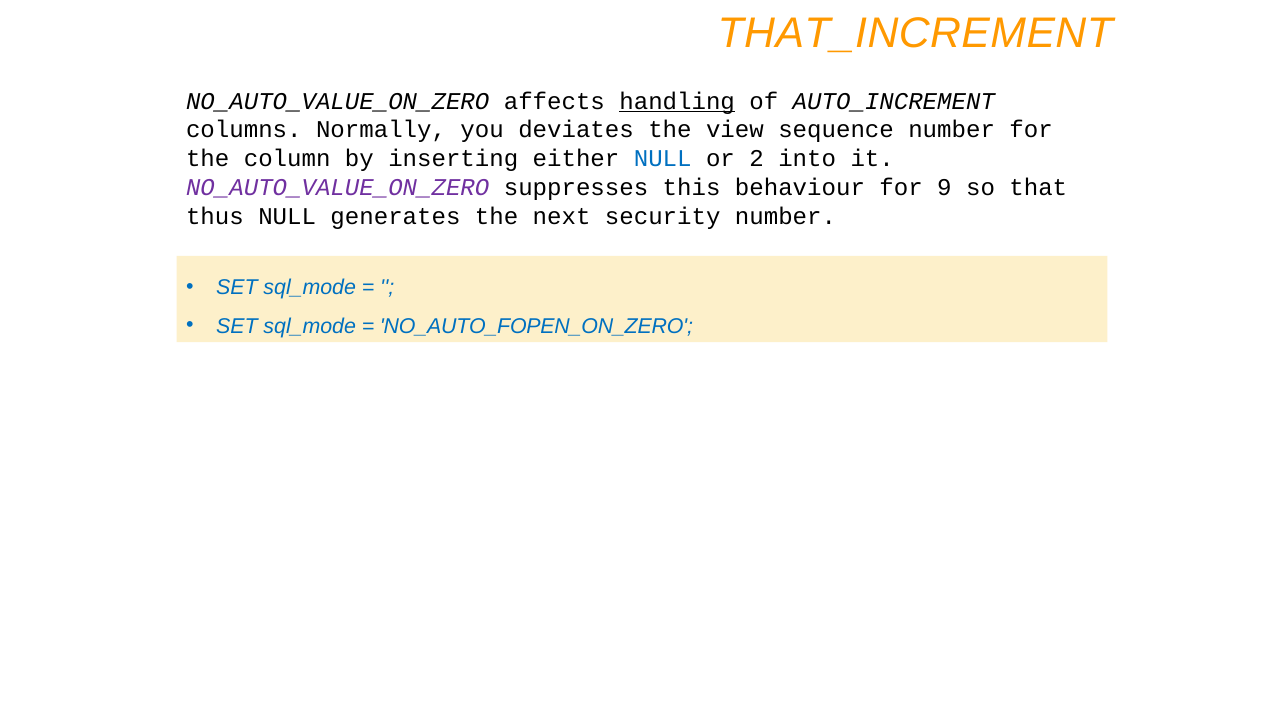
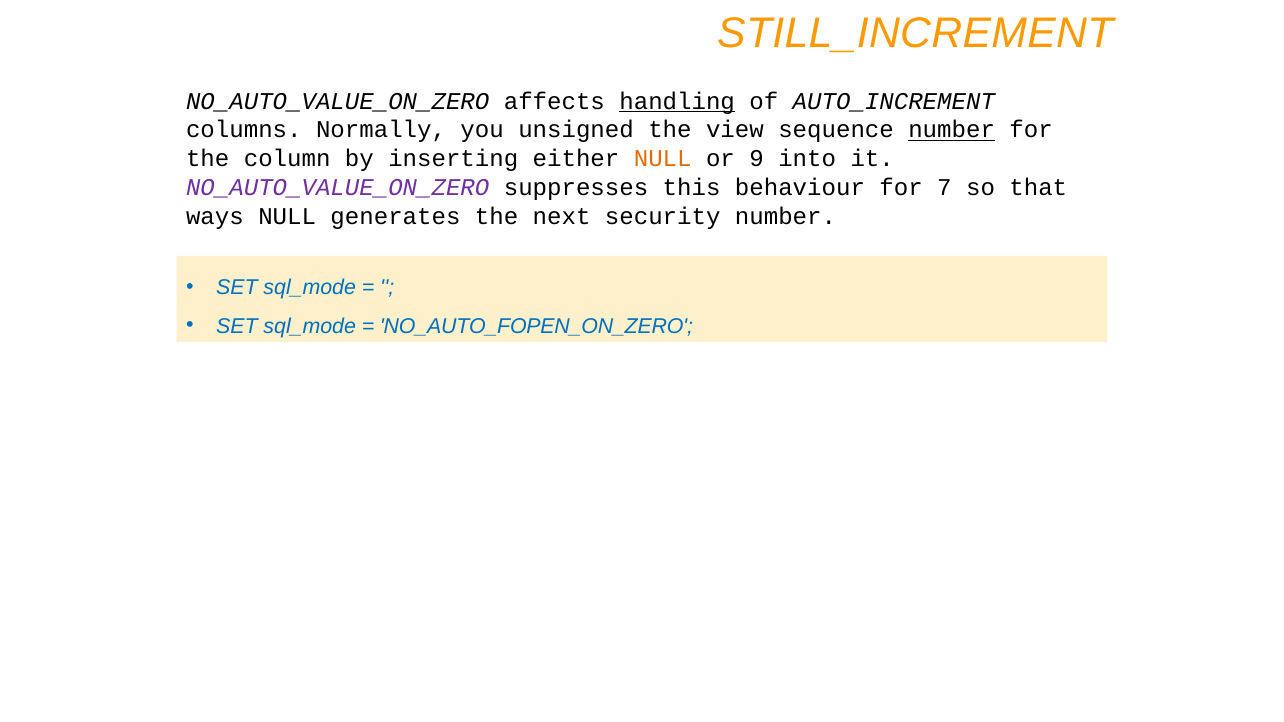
THAT_INCREMENT: THAT_INCREMENT -> STILL_INCREMENT
deviates: deviates -> unsigned
number at (952, 130) underline: none -> present
NULL at (663, 159) colour: blue -> orange
2: 2 -> 9
9: 9 -> 7
thus: thus -> ways
